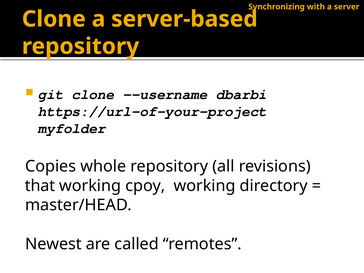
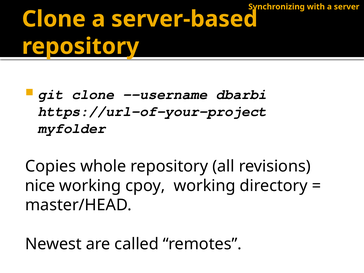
that: that -> nice
